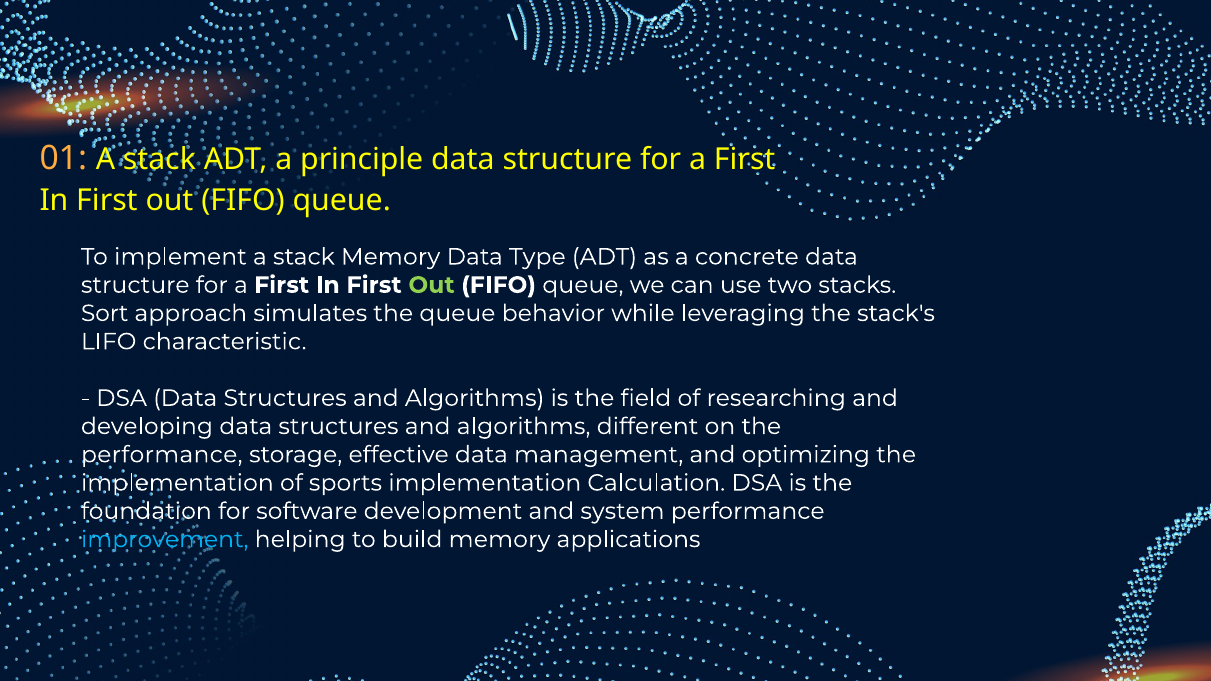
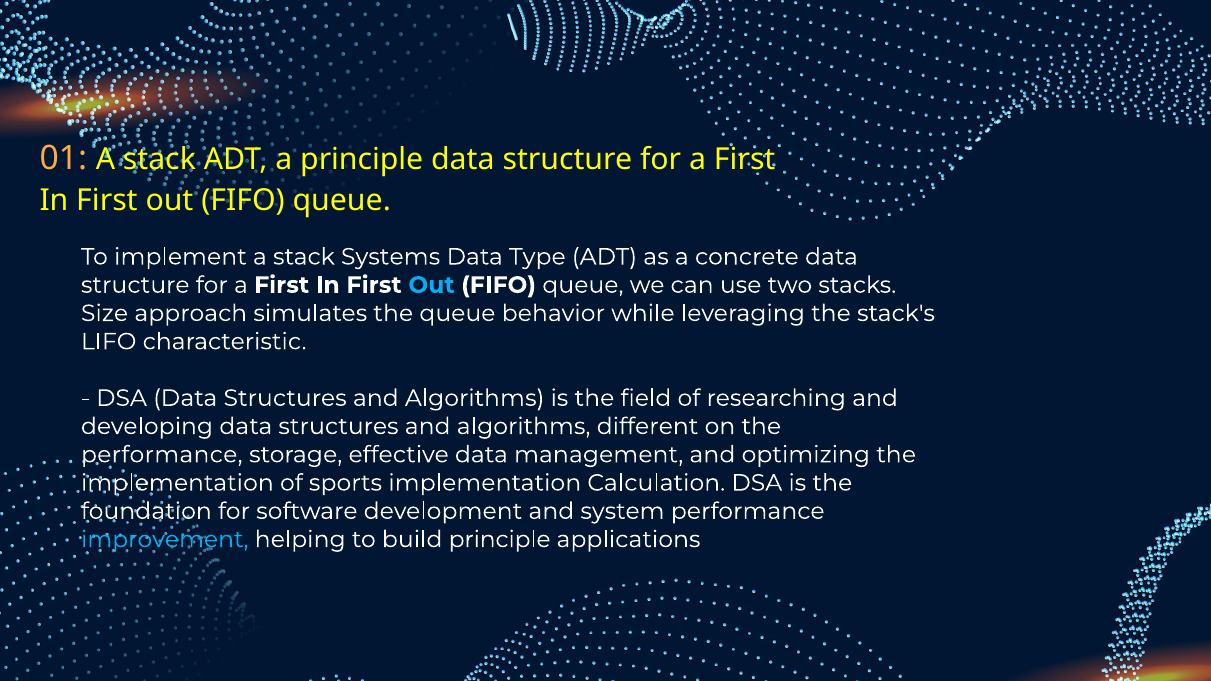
stack Memory: Memory -> Systems
Out at (431, 285) colour: light green -> light blue
Sort: Sort -> Size
build memory: memory -> principle
